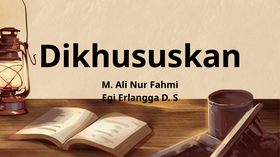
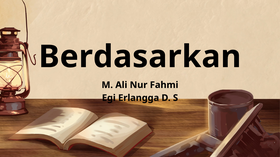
Dikhususkan: Dikhususkan -> Berdasarkan
